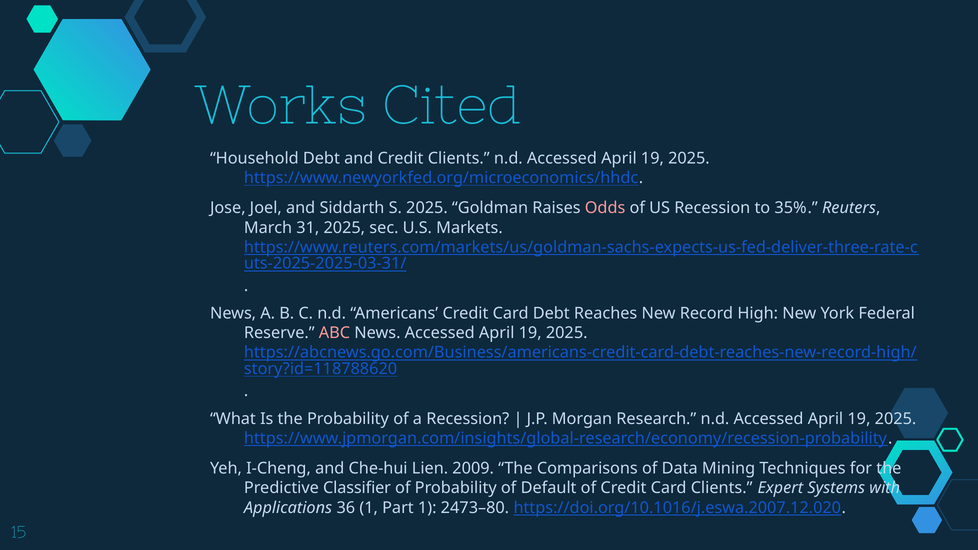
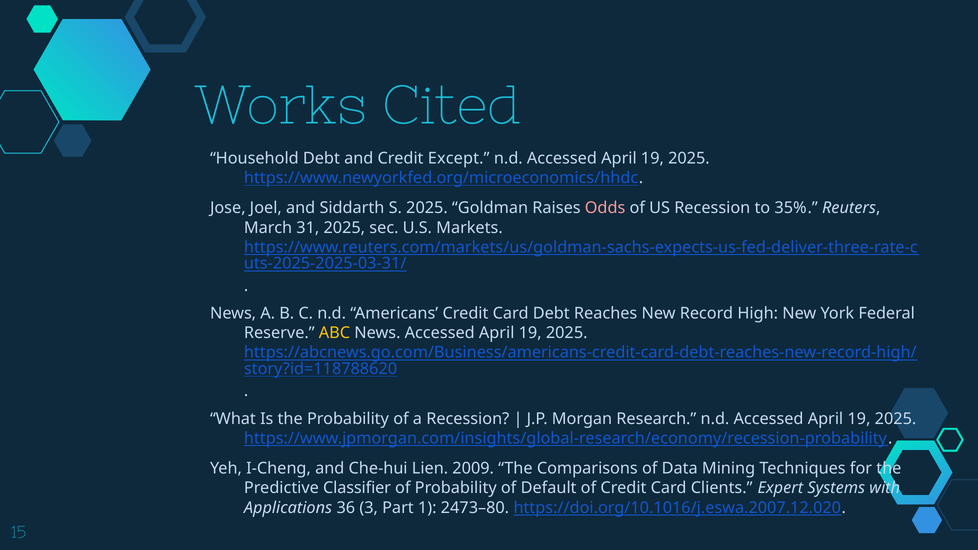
Credit Clients: Clients -> Except
ABC colour: pink -> yellow
36 1: 1 -> 3
